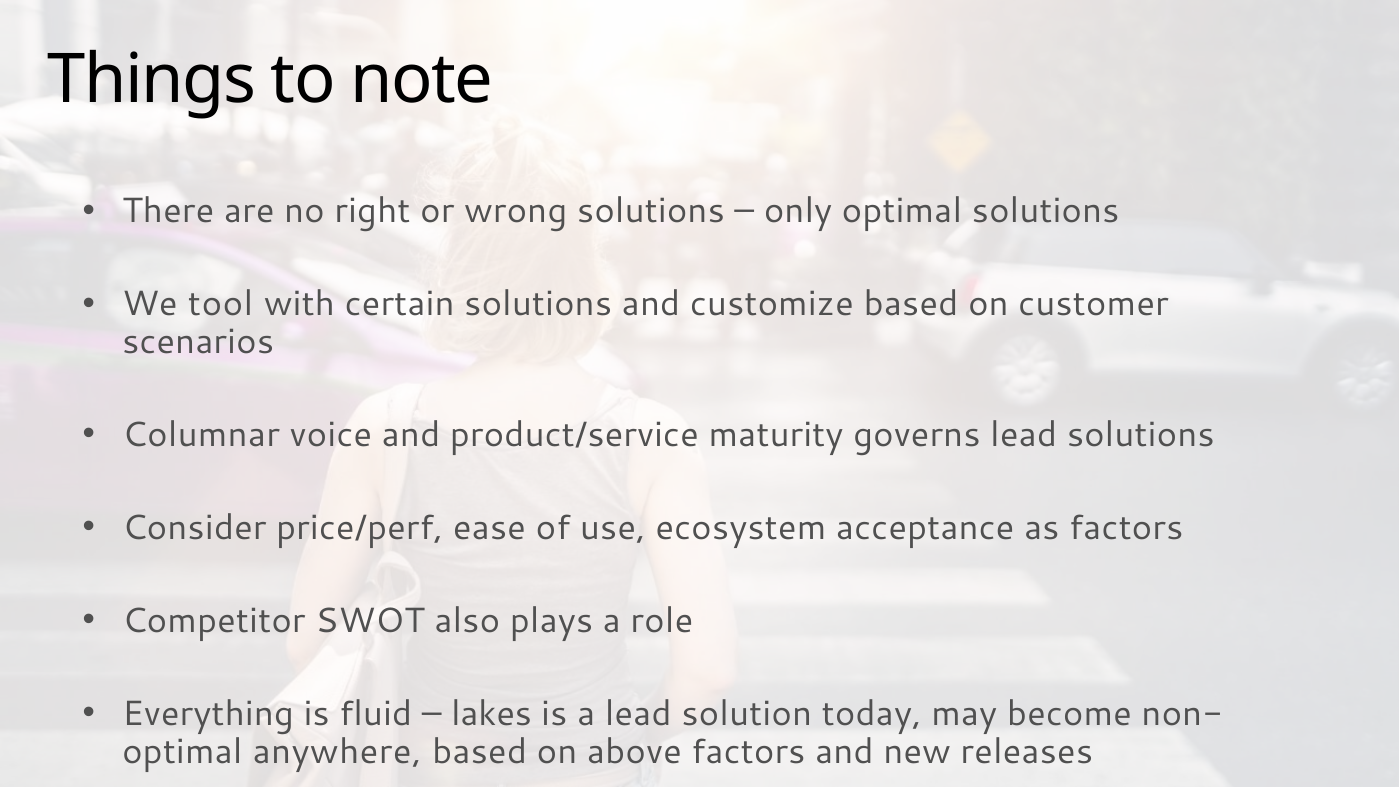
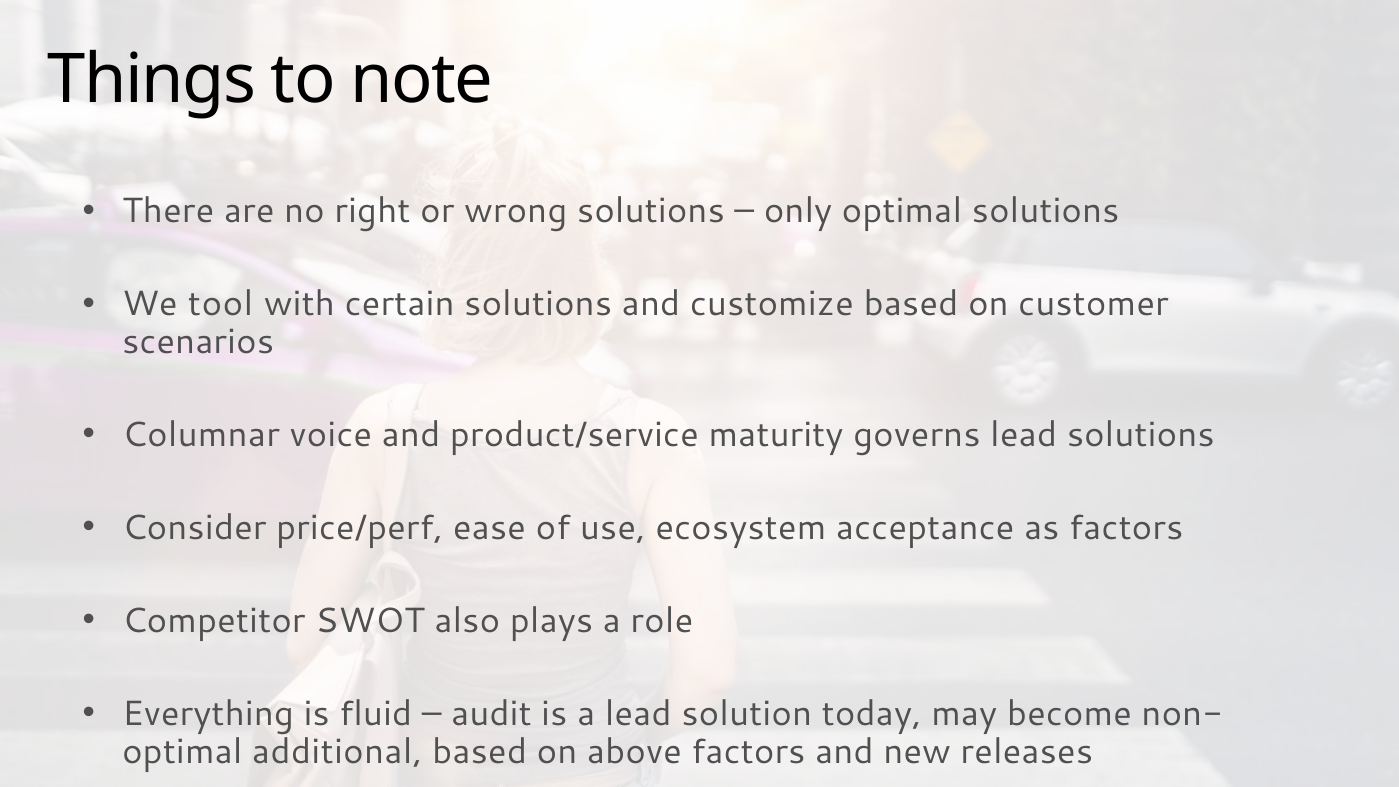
lakes: lakes -> audit
anywhere: anywhere -> additional
